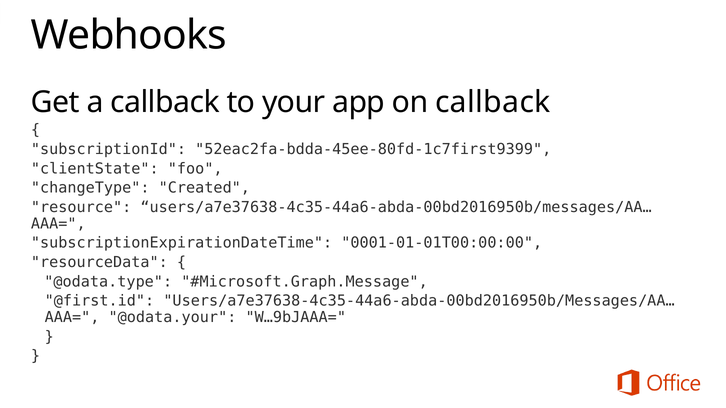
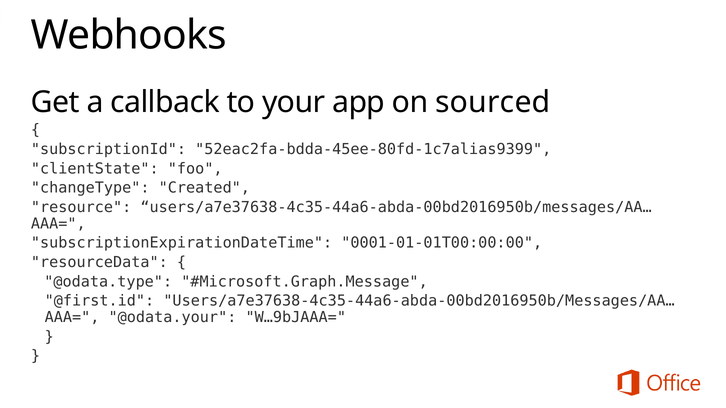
on callback: callback -> sourced
52eac2fa-bdda-45ee-80fd-1c7first9399: 52eac2fa-bdda-45ee-80fd-1c7first9399 -> 52eac2fa-bdda-45ee-80fd-1c7alias9399
